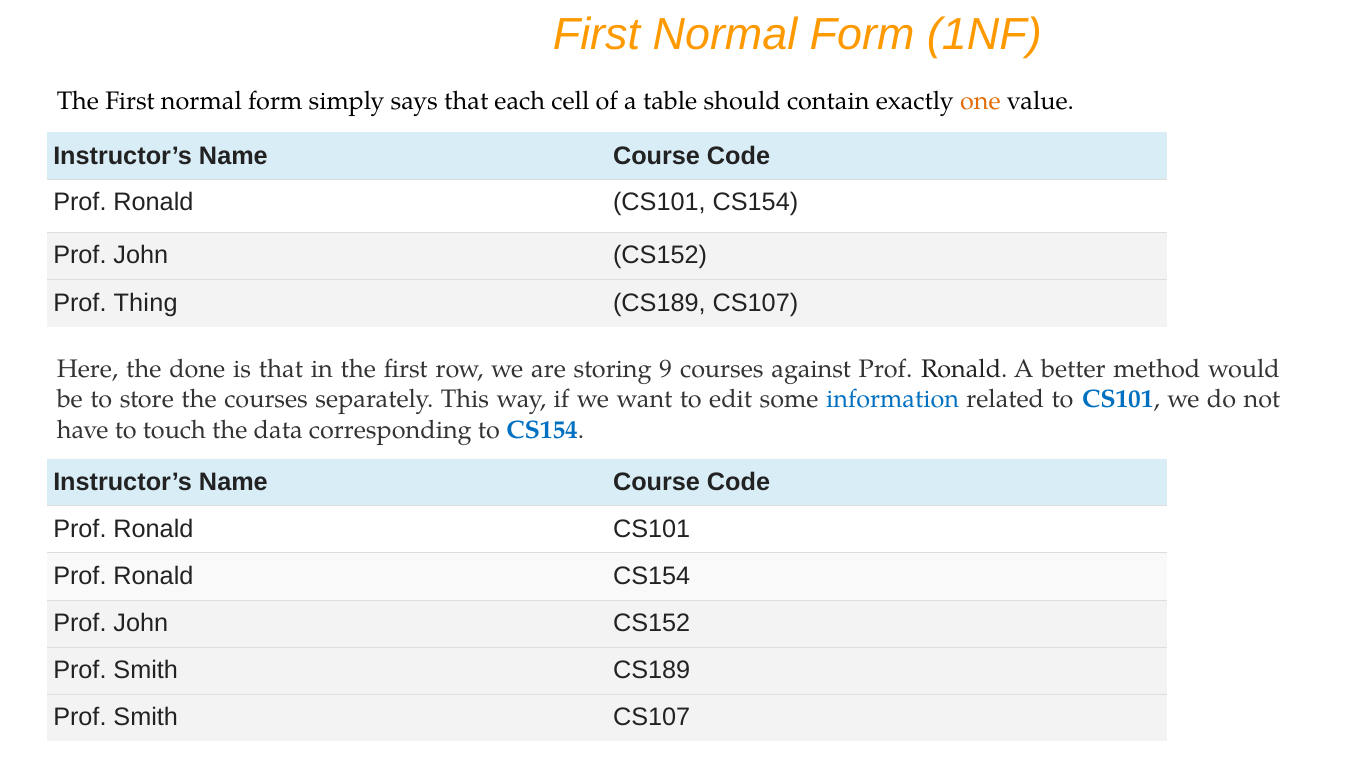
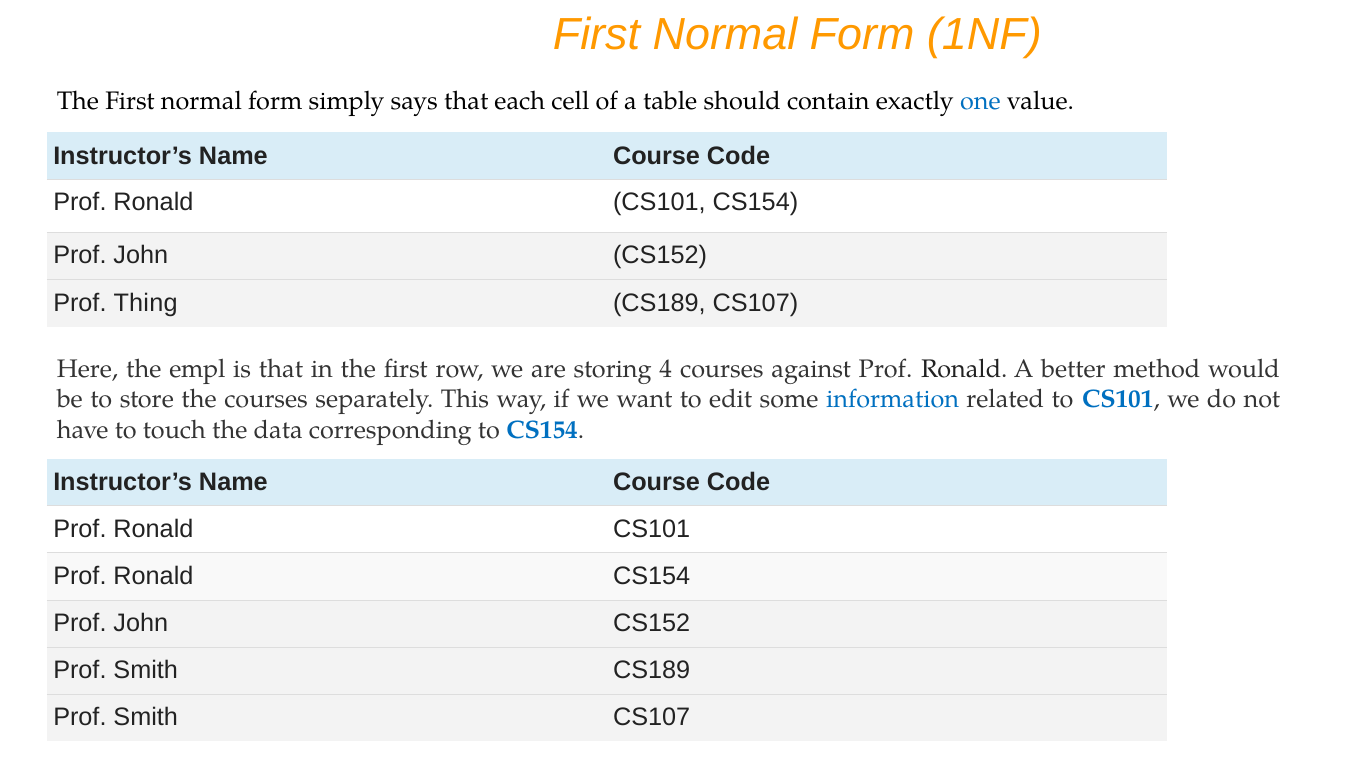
one colour: orange -> blue
done: done -> empl
9: 9 -> 4
